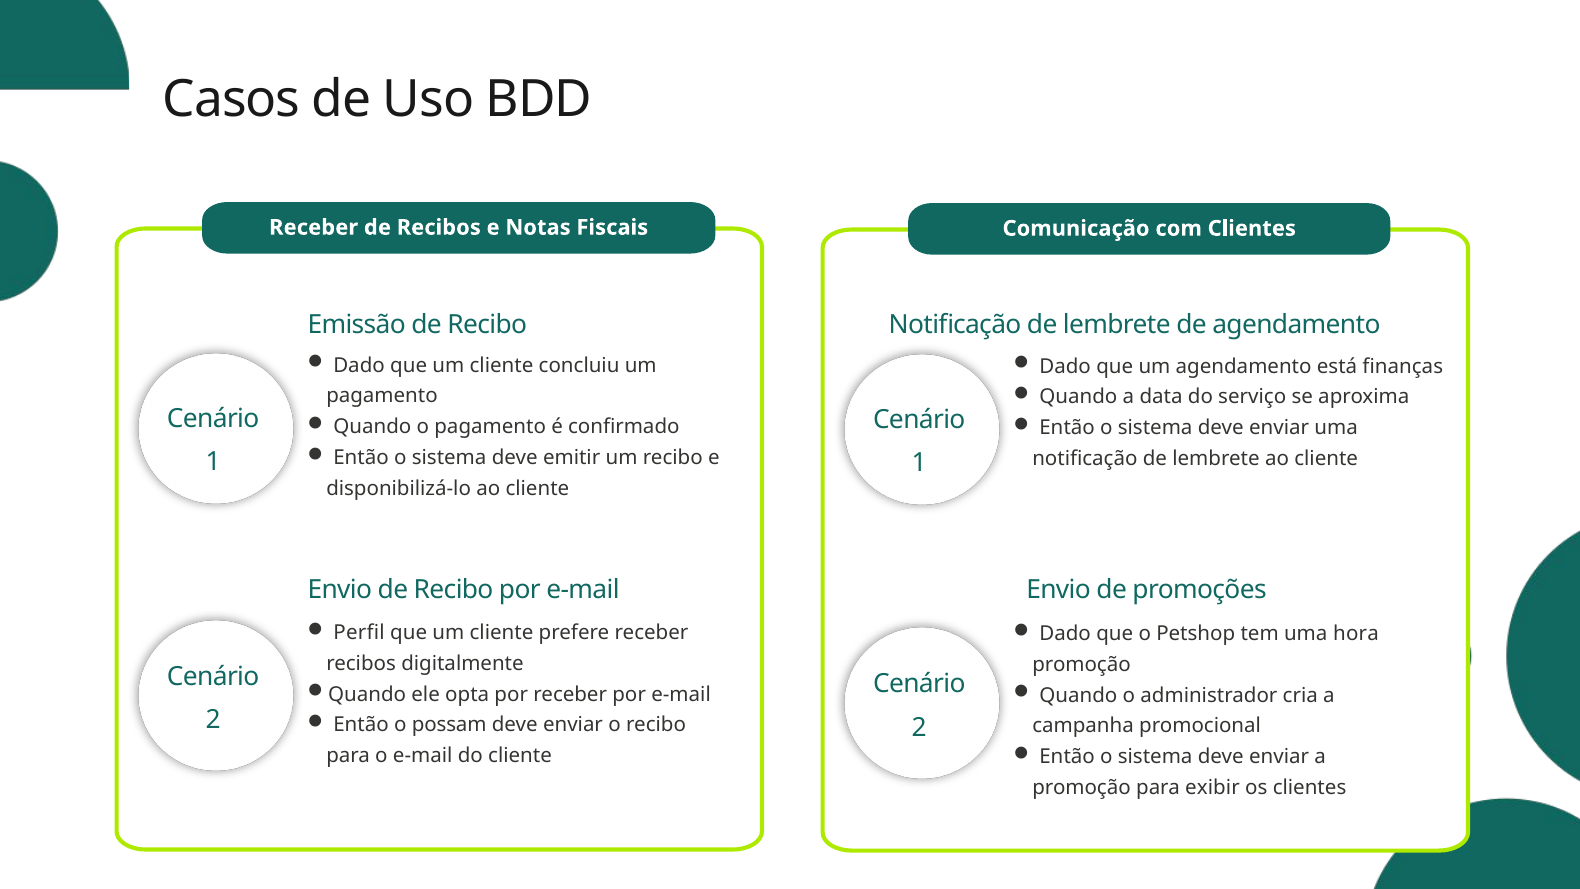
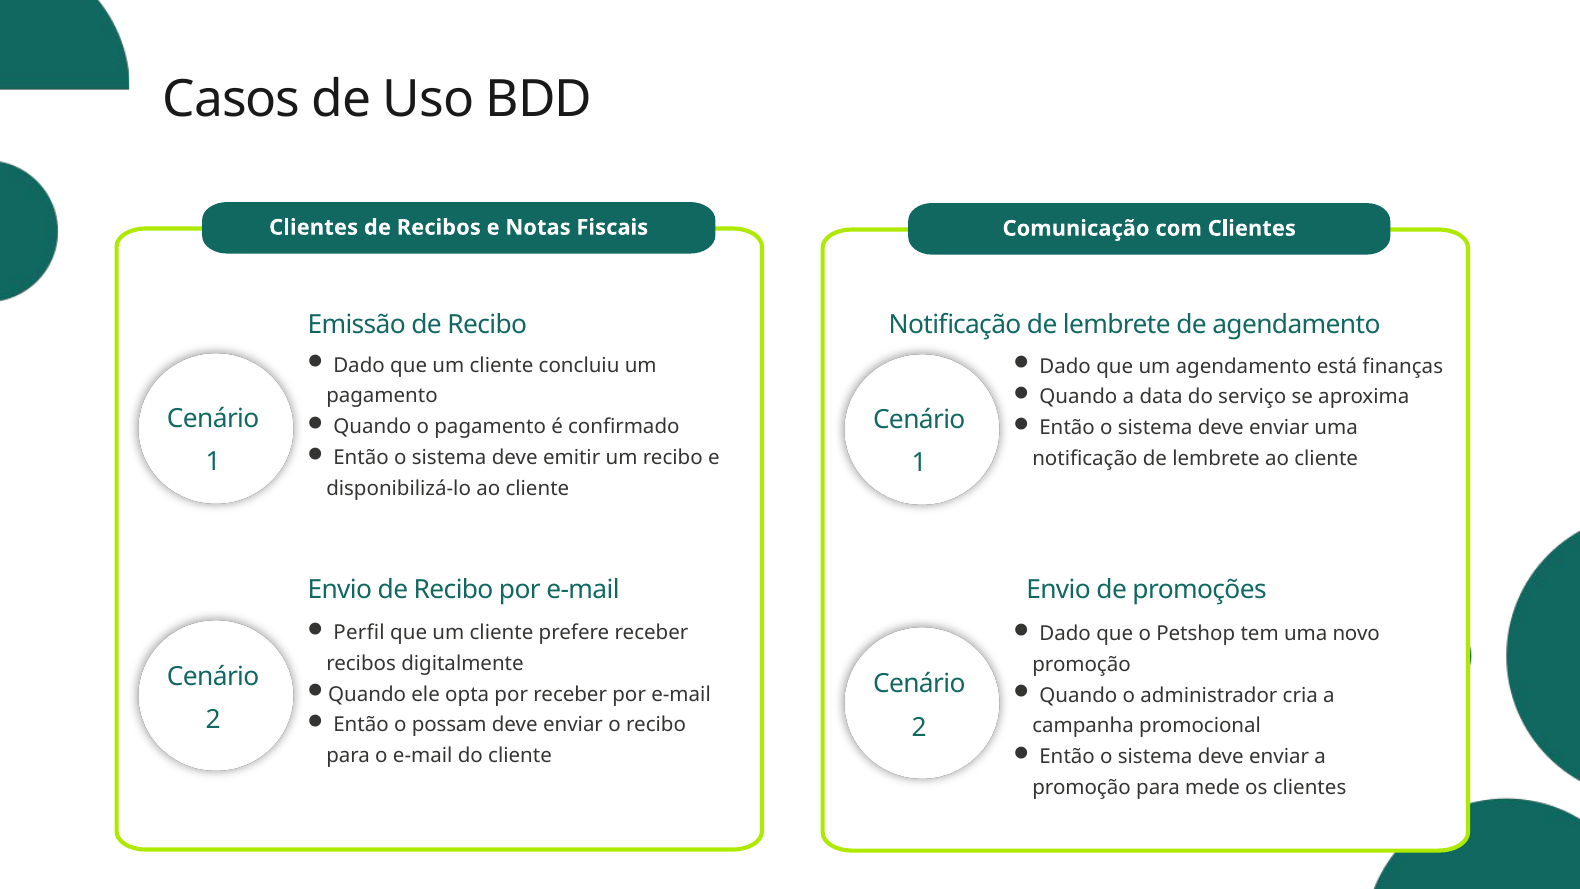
Receber at (314, 227): Receber -> Clientes
hora: hora -> novo
exibir: exibir -> mede
